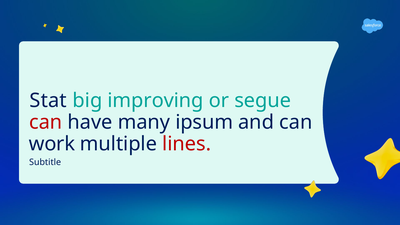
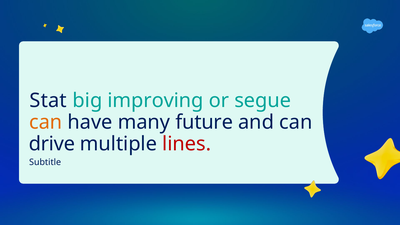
can at (46, 122) colour: red -> orange
ipsum: ipsum -> future
work: work -> drive
